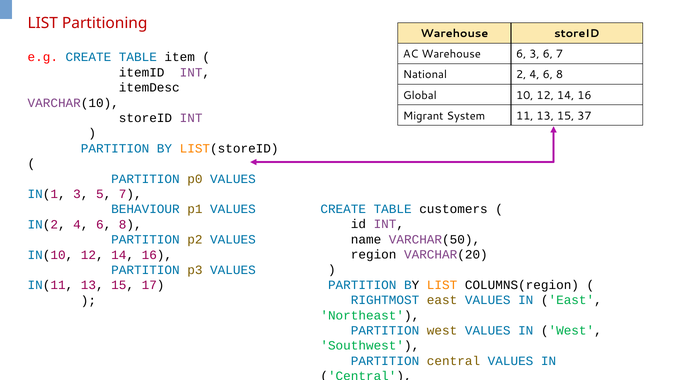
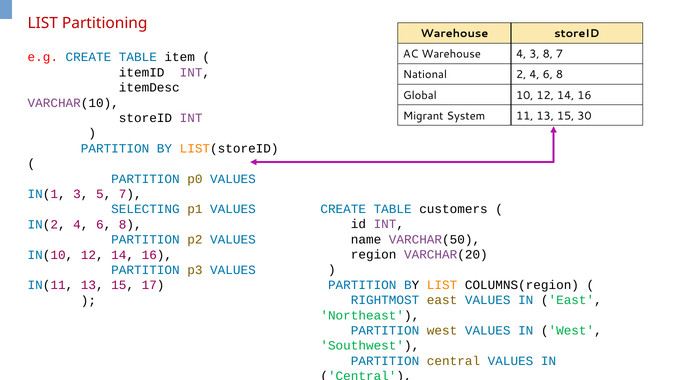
Warehouse 6: 6 -> 4
3 6: 6 -> 8
37: 37 -> 30
BEHAVIOUR: BEHAVIOUR -> SELECTING
